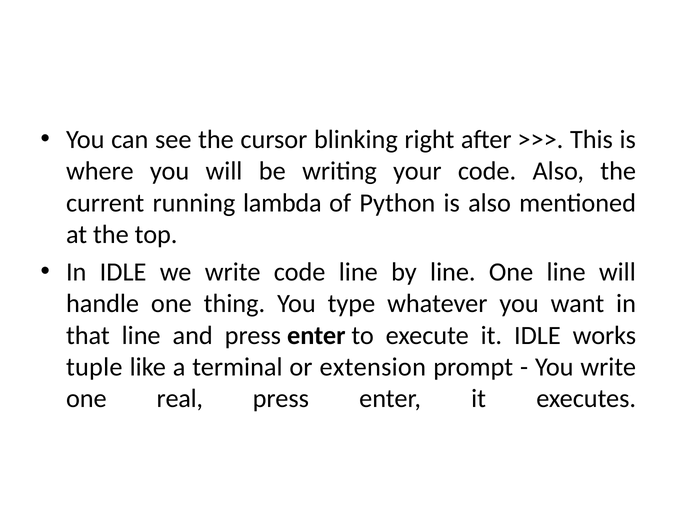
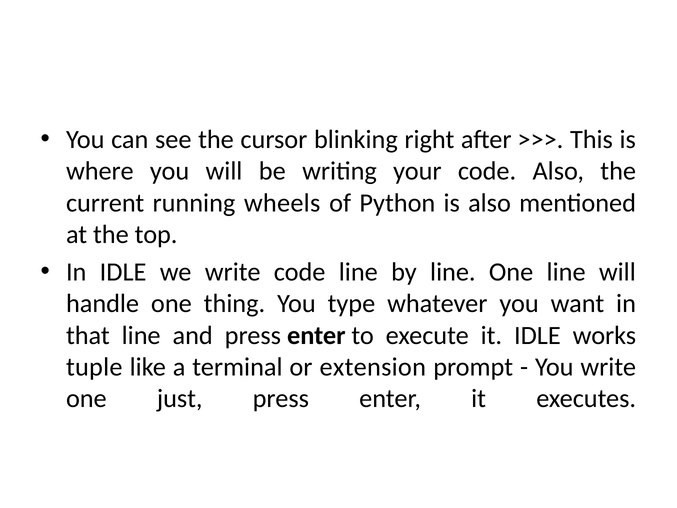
lambda: lambda -> wheels
real: real -> just
